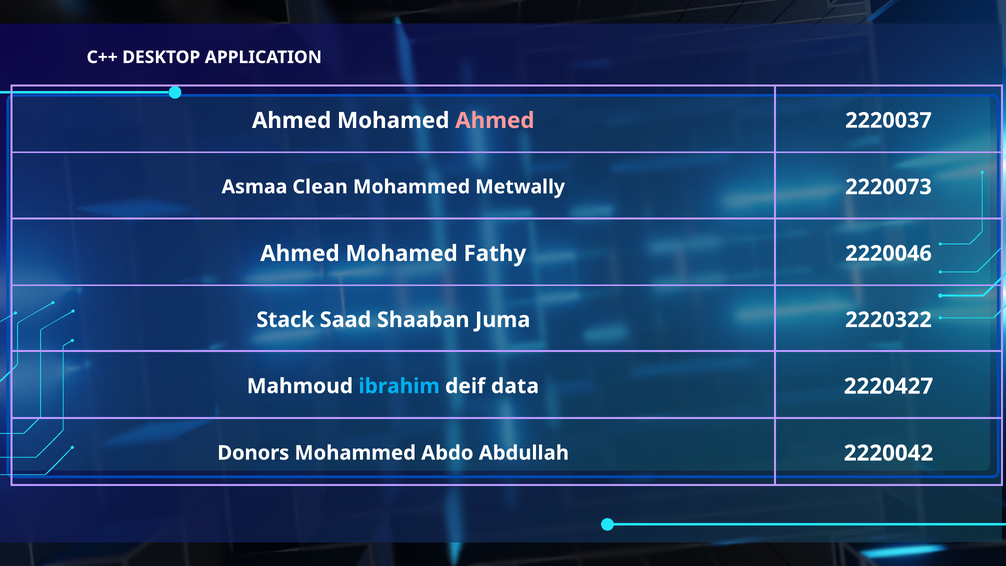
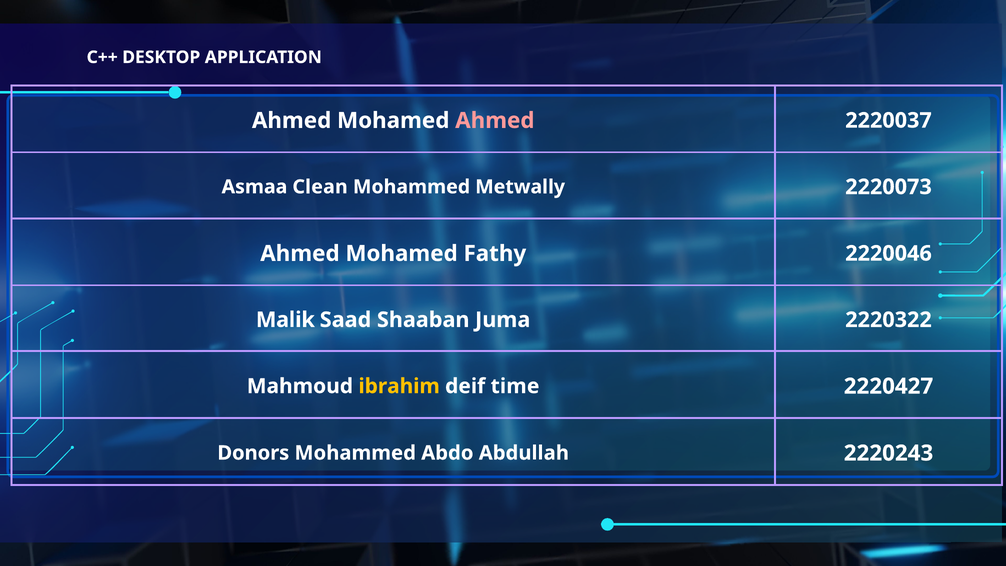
Stack: Stack -> Malik
ibrahim colour: light blue -> yellow
data: data -> time
2220042: 2220042 -> 2220243
